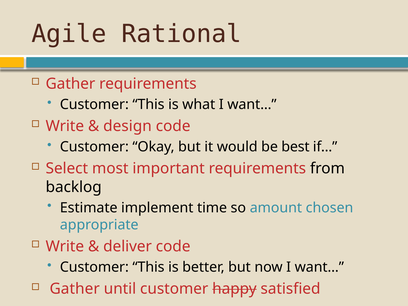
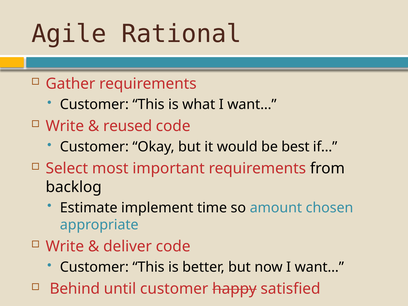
design: design -> reused
Gather at (75, 289): Gather -> Behind
